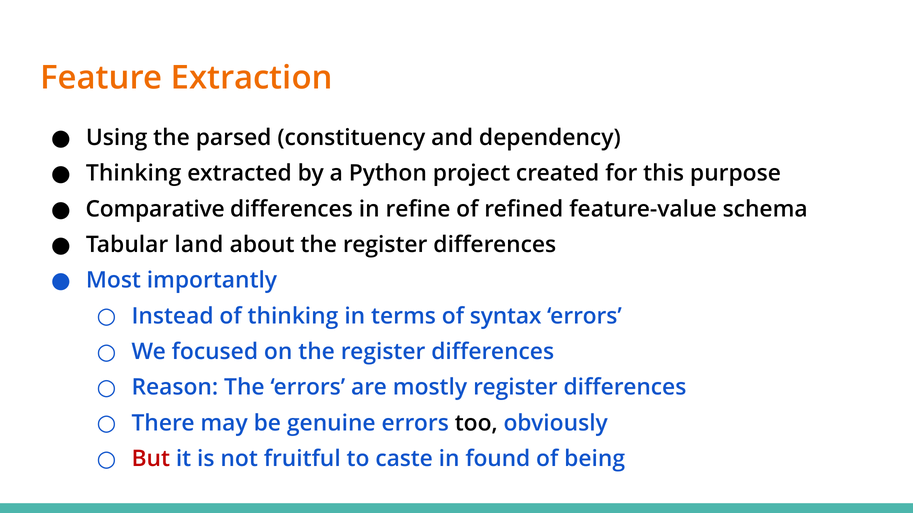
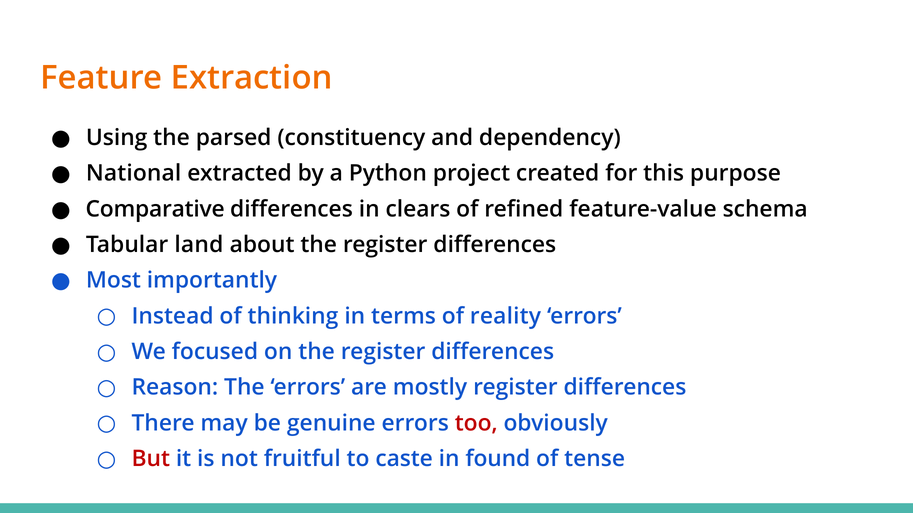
Thinking at (134, 174): Thinking -> National
refine: refine -> clears
syntax: syntax -> reality
too colour: black -> red
being: being -> tense
